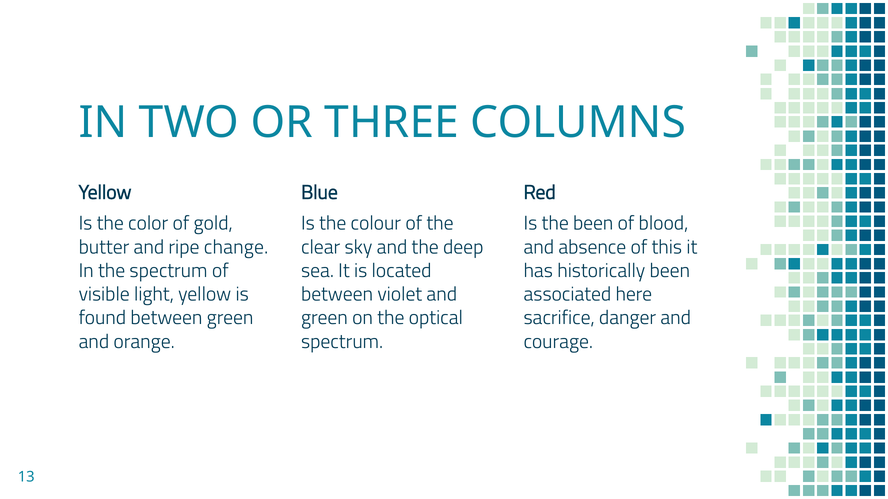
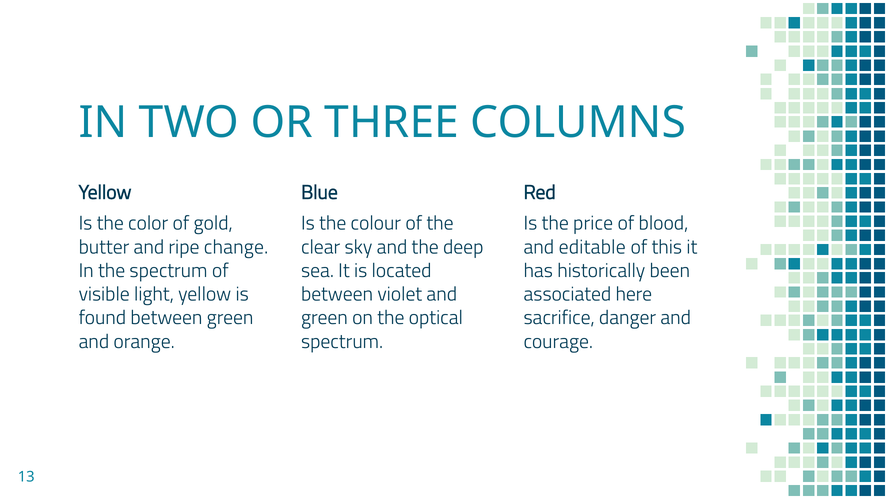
the been: been -> price
absence: absence -> editable
